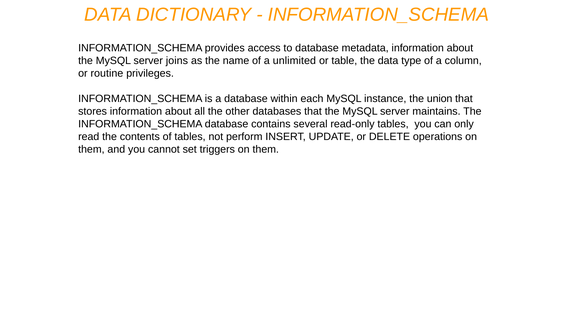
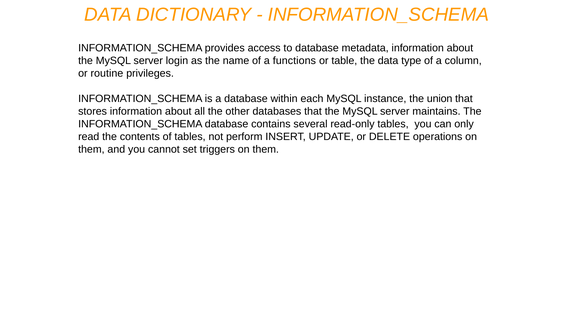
joins: joins -> login
unlimited: unlimited -> functions
